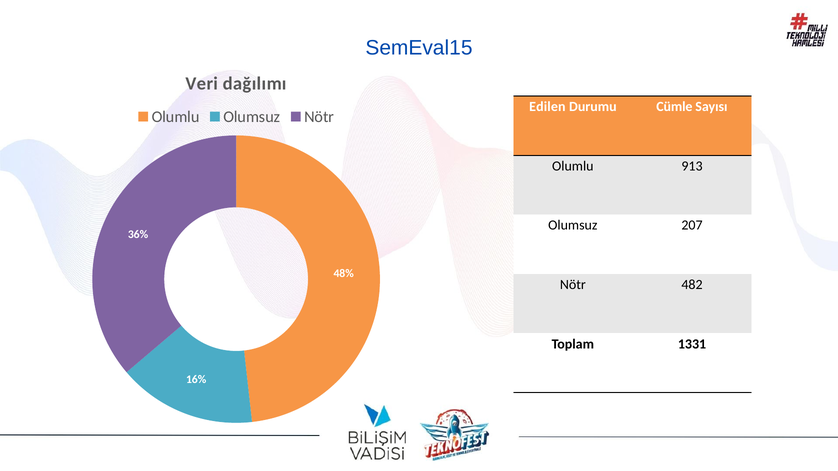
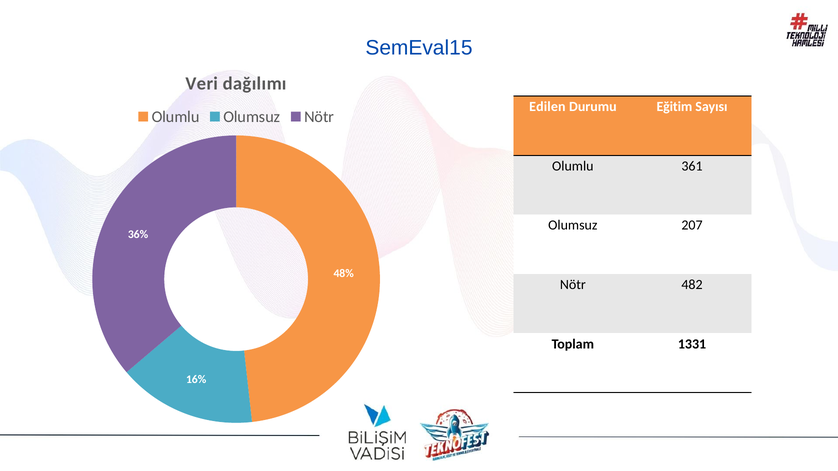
Cümle: Cümle -> Eğitim
913: 913 -> 361
